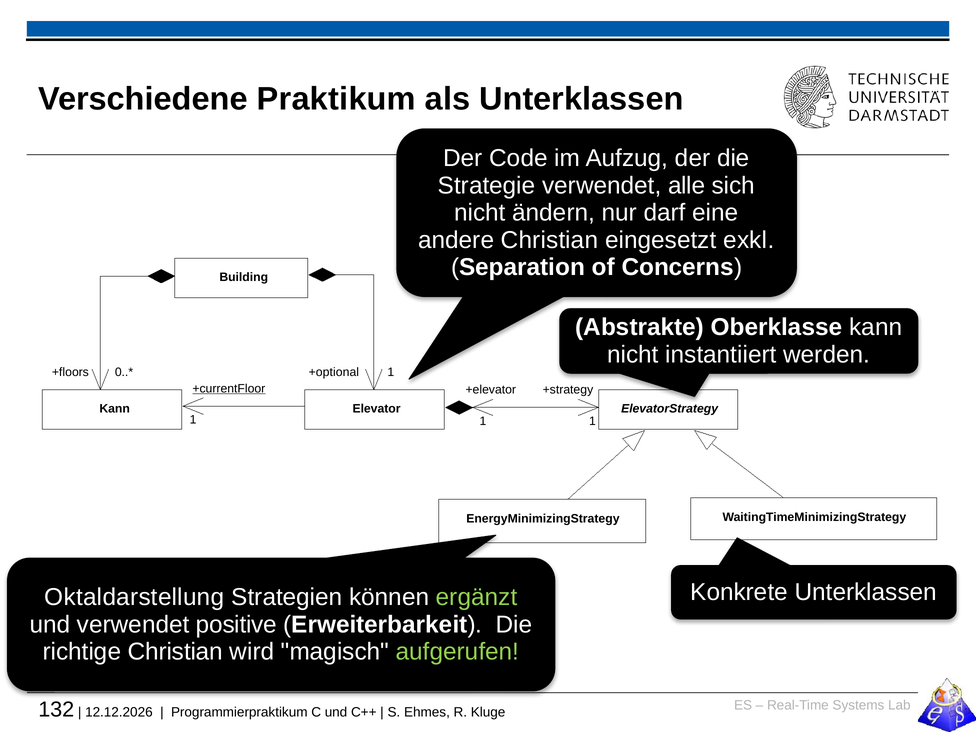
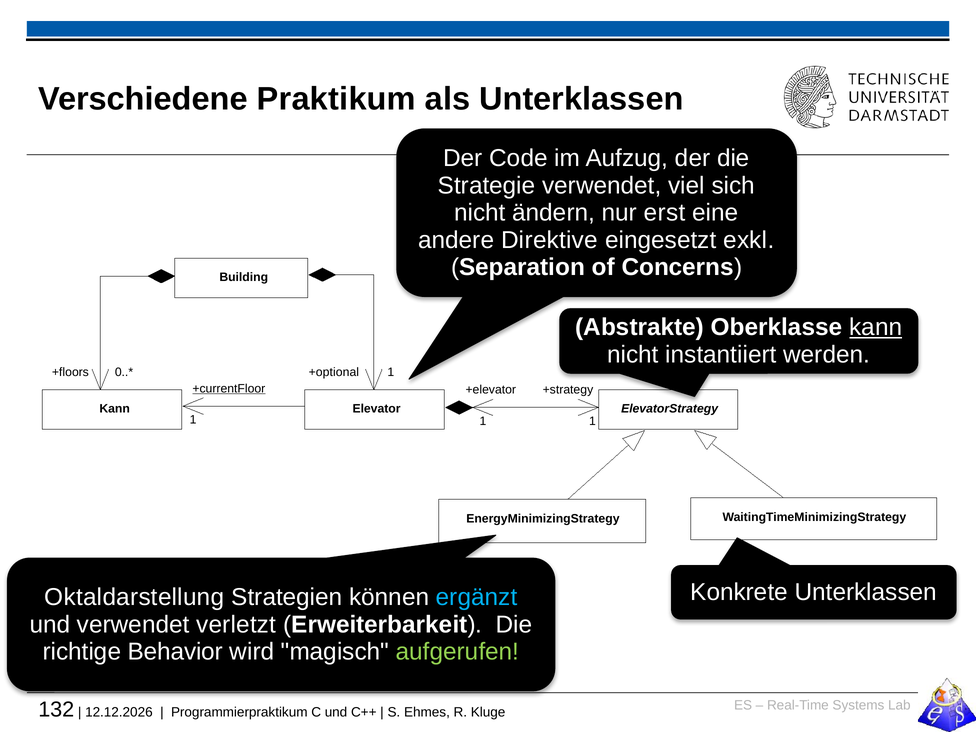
alle: alle -> viel
darf: darf -> erst
andere Christian: Christian -> Direktive
kann at (876, 327) underline: none -> present
ergänzt colour: light green -> light blue
positive: positive -> verletzt
richtige Christian: Christian -> Behavior
